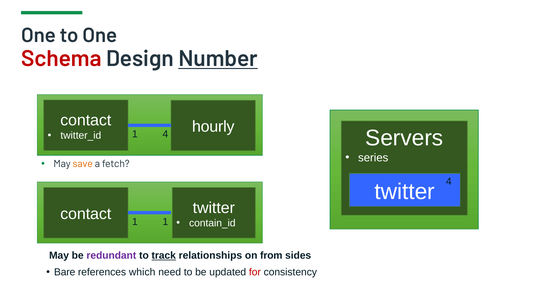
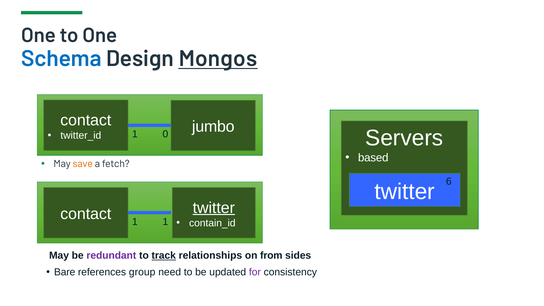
Schema colour: red -> blue
Number: Number -> Mongos
hourly: hourly -> jumbo
1 4: 4 -> 0
series: series -> based
twitter 4: 4 -> 6
twitter at (214, 208) underline: none -> present
which: which -> group
for colour: red -> purple
